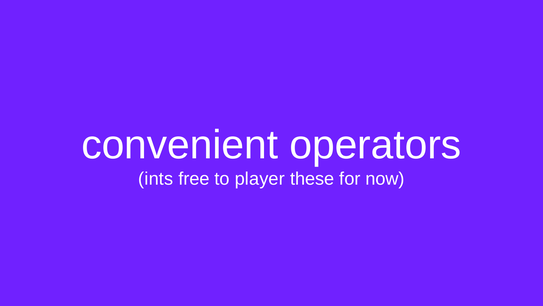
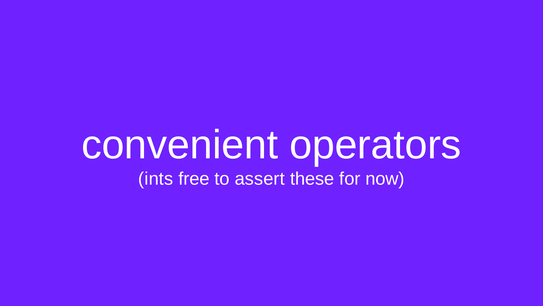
player: player -> assert
